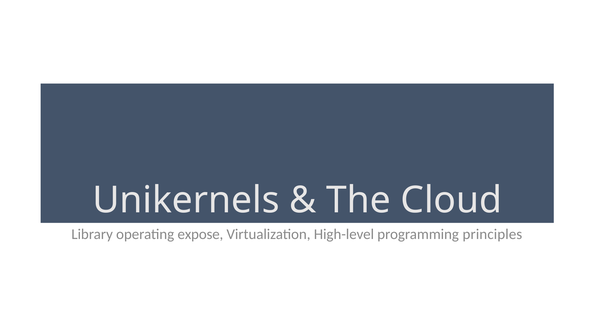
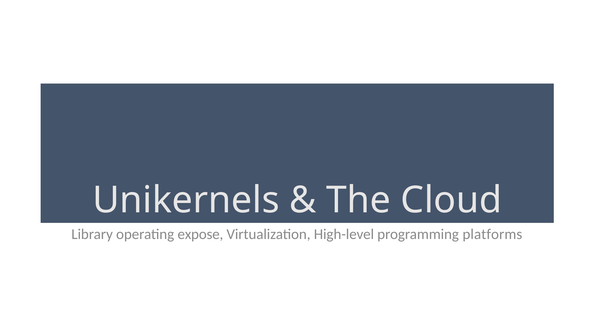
principles: principles -> platforms
